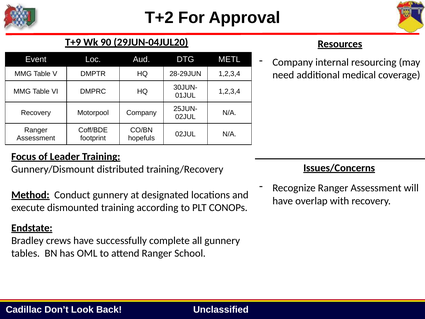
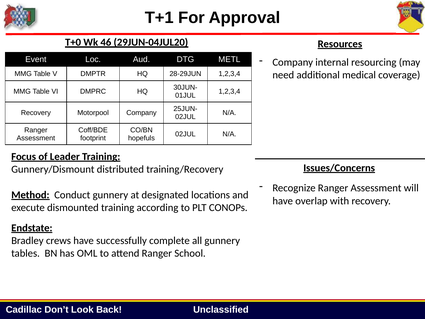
T+2: T+2 -> T+1
T+9: T+9 -> T+0
90: 90 -> 46
